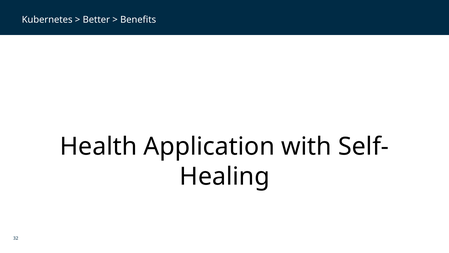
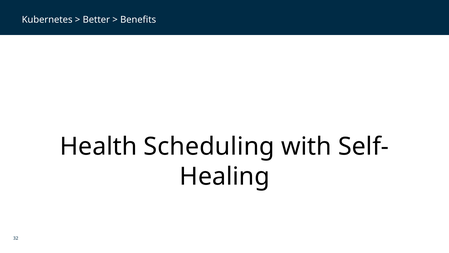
Application: Application -> Scheduling
